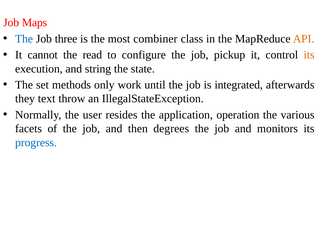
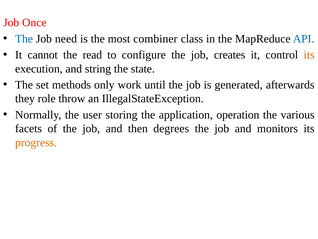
Maps: Maps -> Once
three: three -> need
API colour: orange -> blue
pickup: pickup -> creates
integrated: integrated -> generated
text: text -> role
resides: resides -> storing
progress colour: blue -> orange
